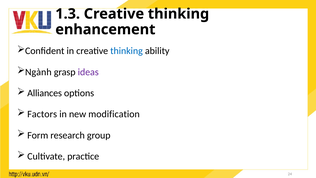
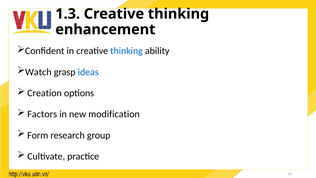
Ngành: Ngành -> Watch
ideas colour: purple -> blue
Alliances: Alliances -> Creation
